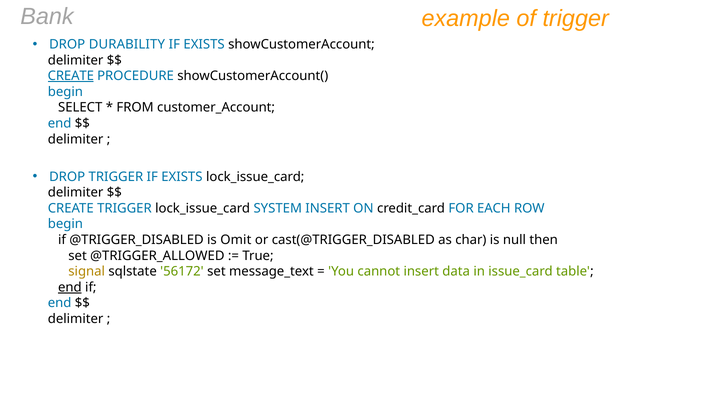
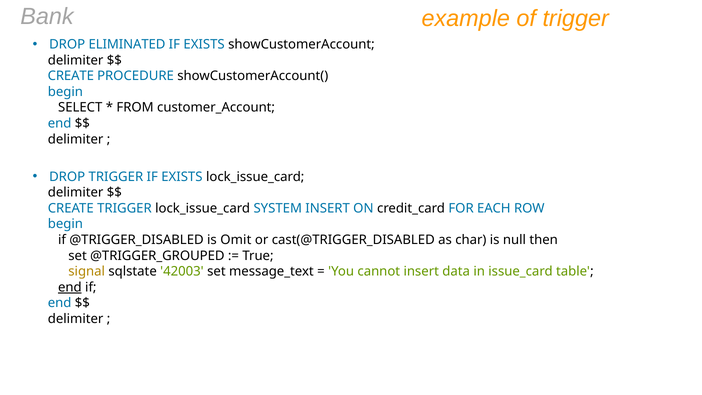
DURABILITY: DURABILITY -> ELIMINATED
CREATE at (71, 76) underline: present -> none
@TRIGGER_ALLOWED: @TRIGGER_ALLOWED -> @TRIGGER_GROUPED
56172: 56172 -> 42003
